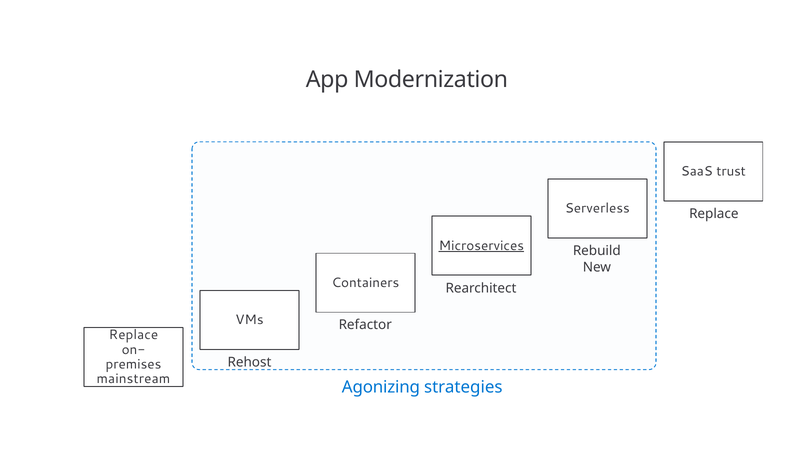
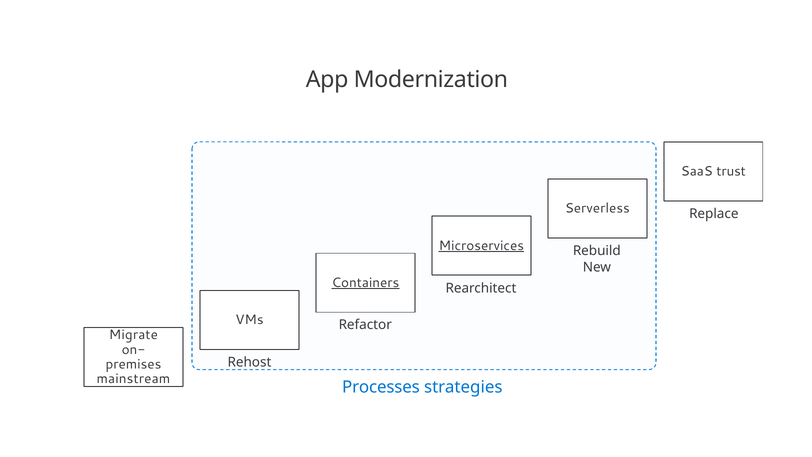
Containers underline: none -> present
Replace at (133, 335): Replace -> Migrate
Agonizing: Agonizing -> Processes
